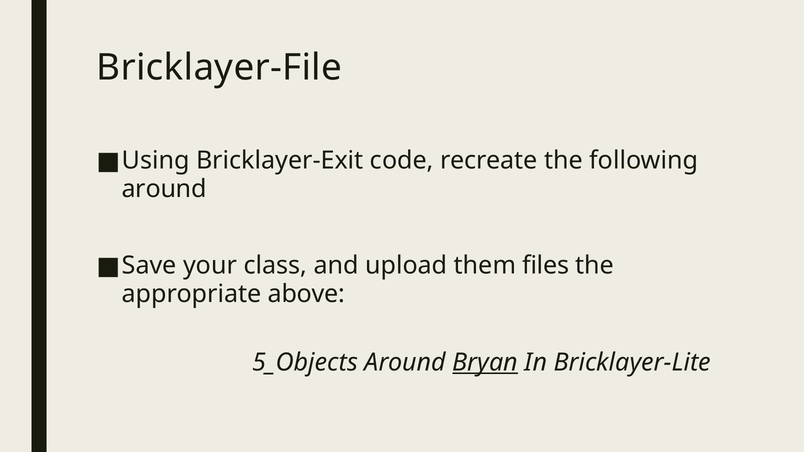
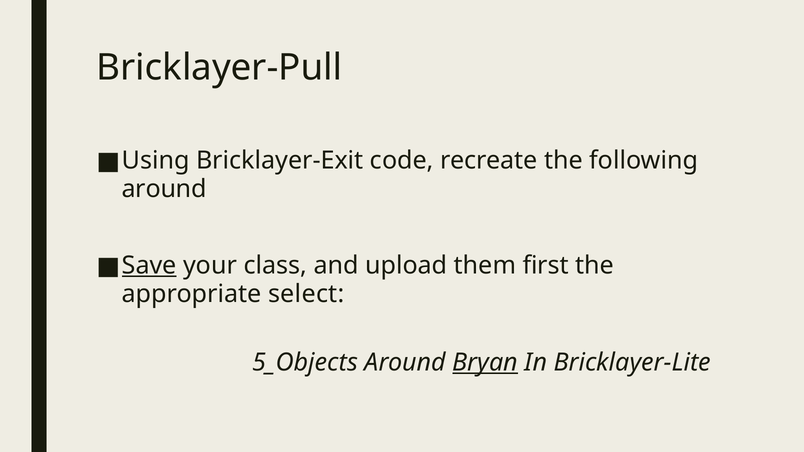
Bricklayer-File: Bricklayer-File -> Bricklayer-Pull
Save underline: none -> present
files: files -> first
above: above -> select
